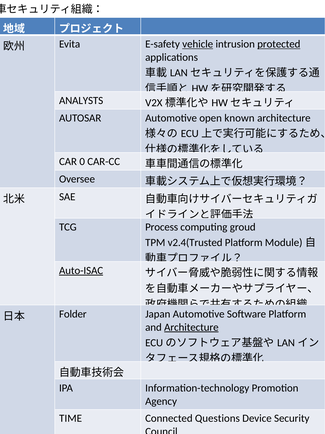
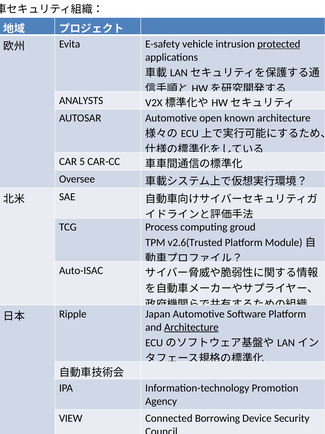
vehicle underline: present -> none
0: 0 -> 5
v2.4(Trusted: v2.4(Trusted -> v2.6(Trusted
Auto-ISAC underline: present -> none
Folder: Folder -> Ripple
TIME: TIME -> VIEW
Questions: Questions -> Borrowing
